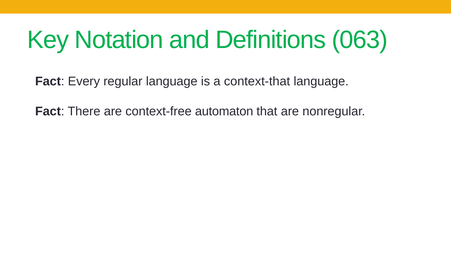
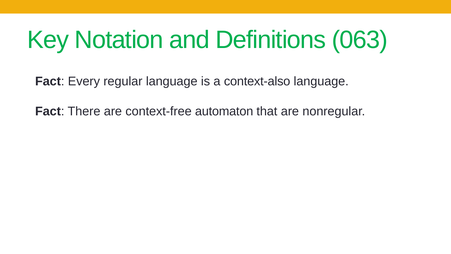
context-that: context-that -> context-also
